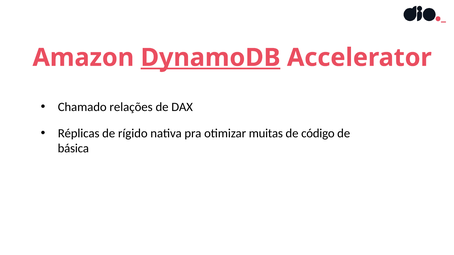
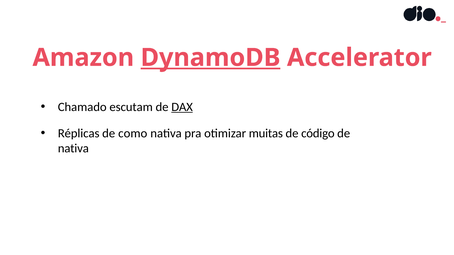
relações: relações -> escutam
DAX underline: none -> present
rígido: rígido -> como
básica at (73, 149): básica -> nativa
